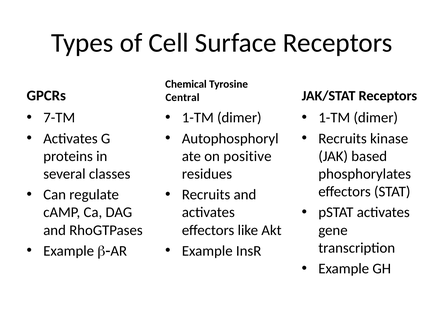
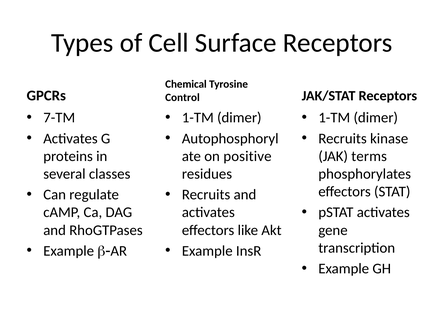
Central: Central -> Control
based: based -> terms
